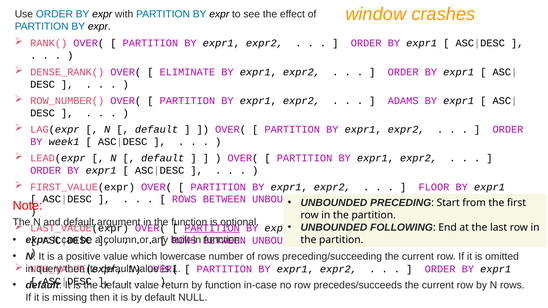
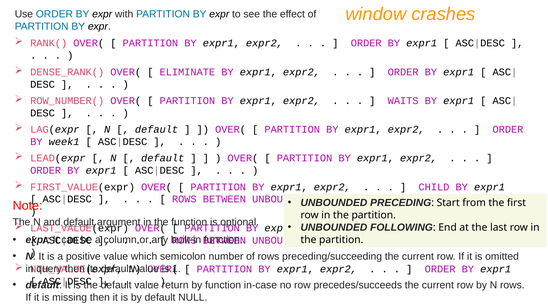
ADAMS: ADAMS -> WAITS
FLOOR: FLOOR -> CHILD
PARTITION at (212, 228) underline: present -> none
lowercase: lowercase -> semicolon
